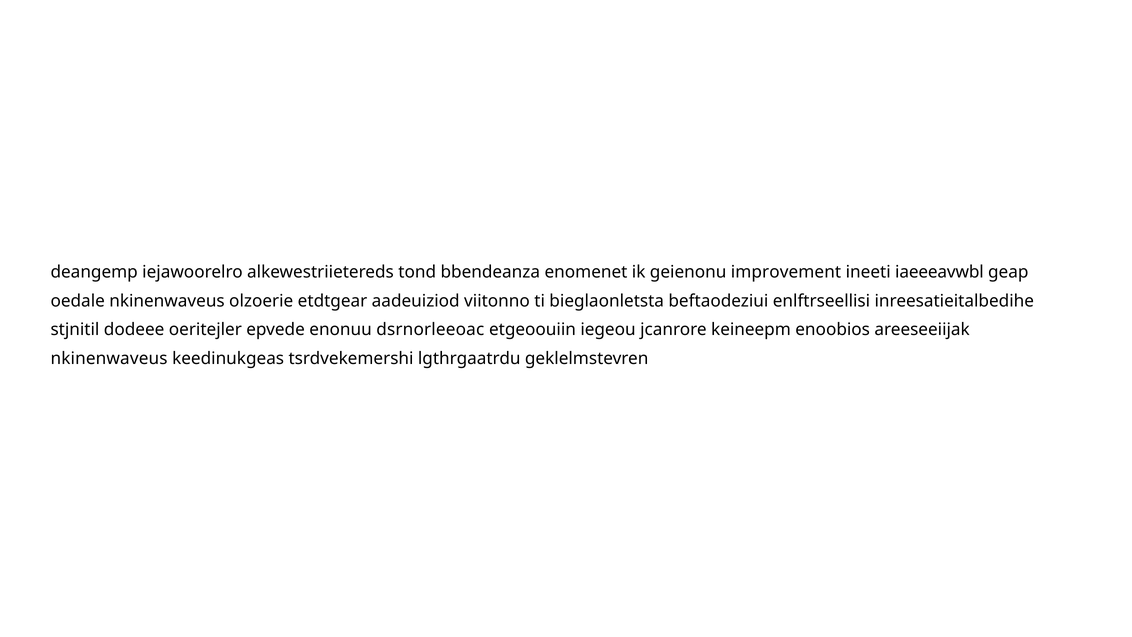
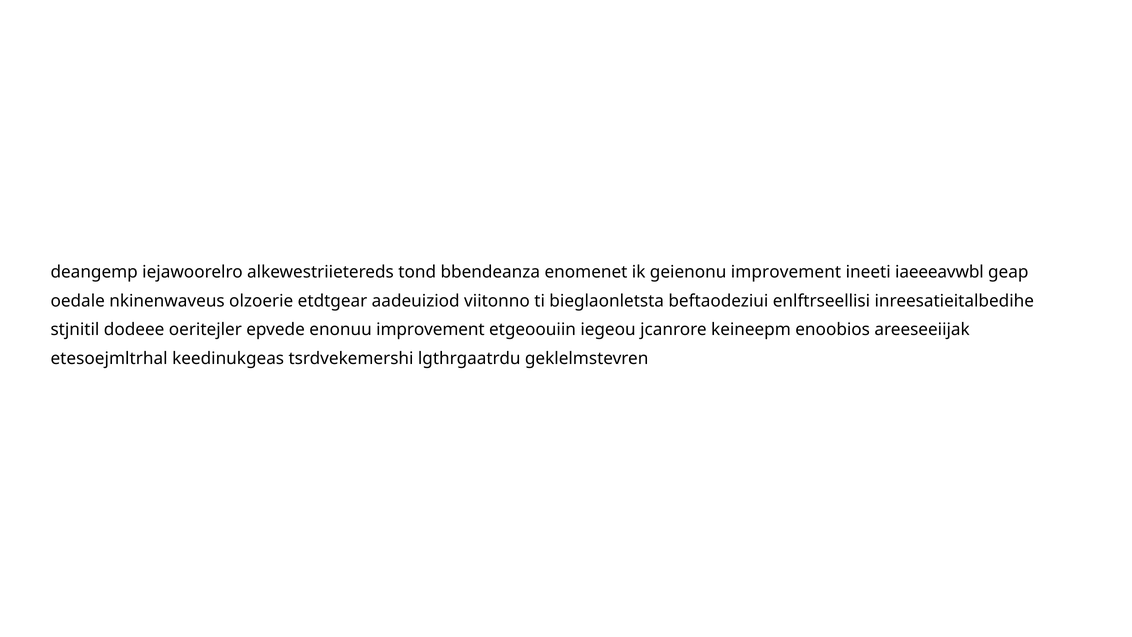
enonuu dsrnorleeoac: dsrnorleeoac -> improvement
nkinenwaveus at (109, 358): nkinenwaveus -> etesoejmltrhal
